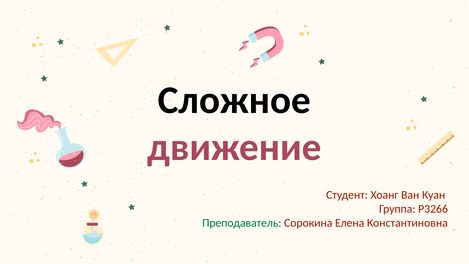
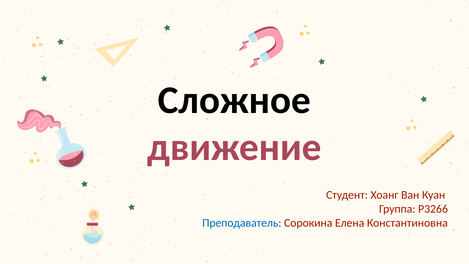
Преподаватель colour: green -> blue
